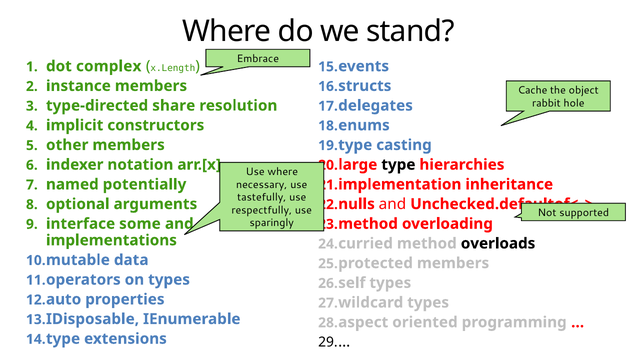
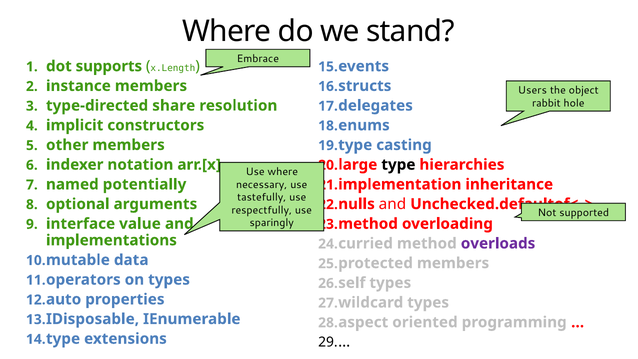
complex: complex -> supports
Cache: Cache -> Users
some: some -> value
overloads colour: black -> purple
